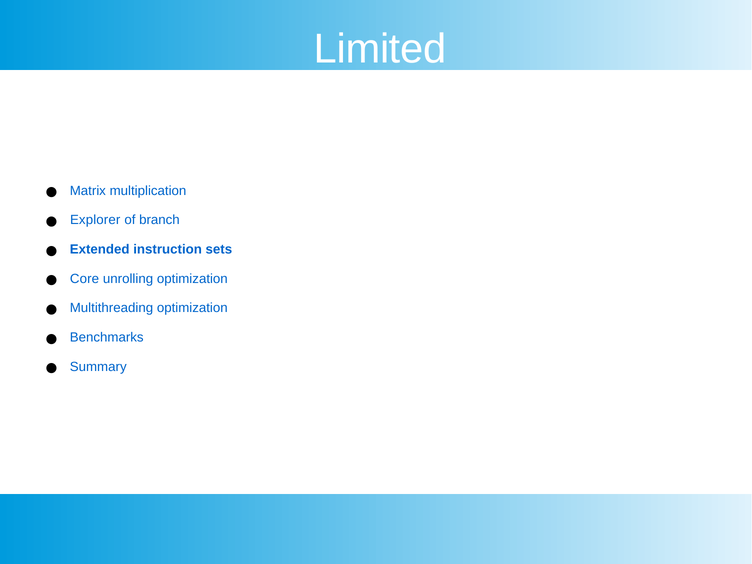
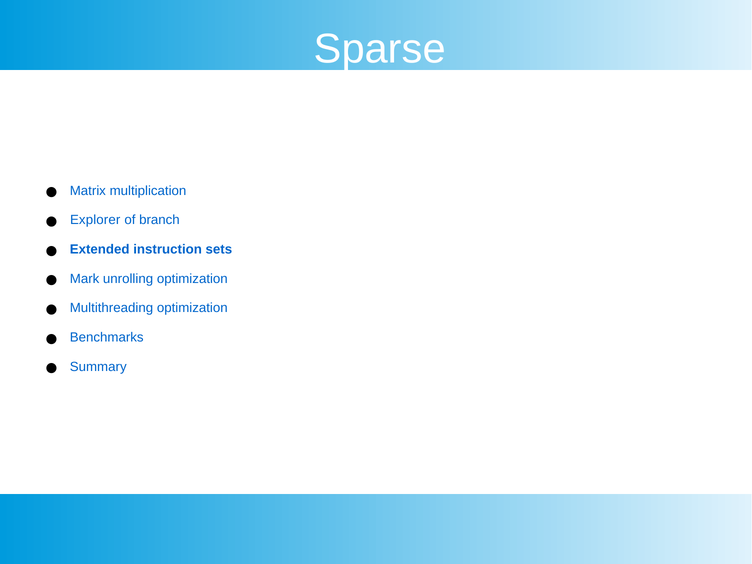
Limited: Limited -> Sparse
Core: Core -> Mark
